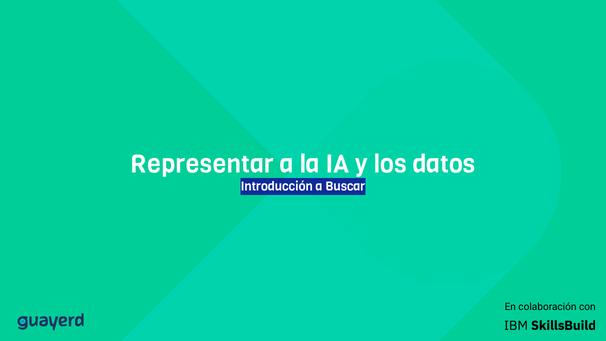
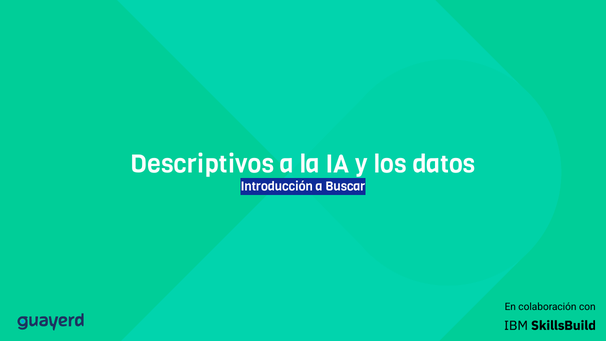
Representar: Representar -> Descriptivos
